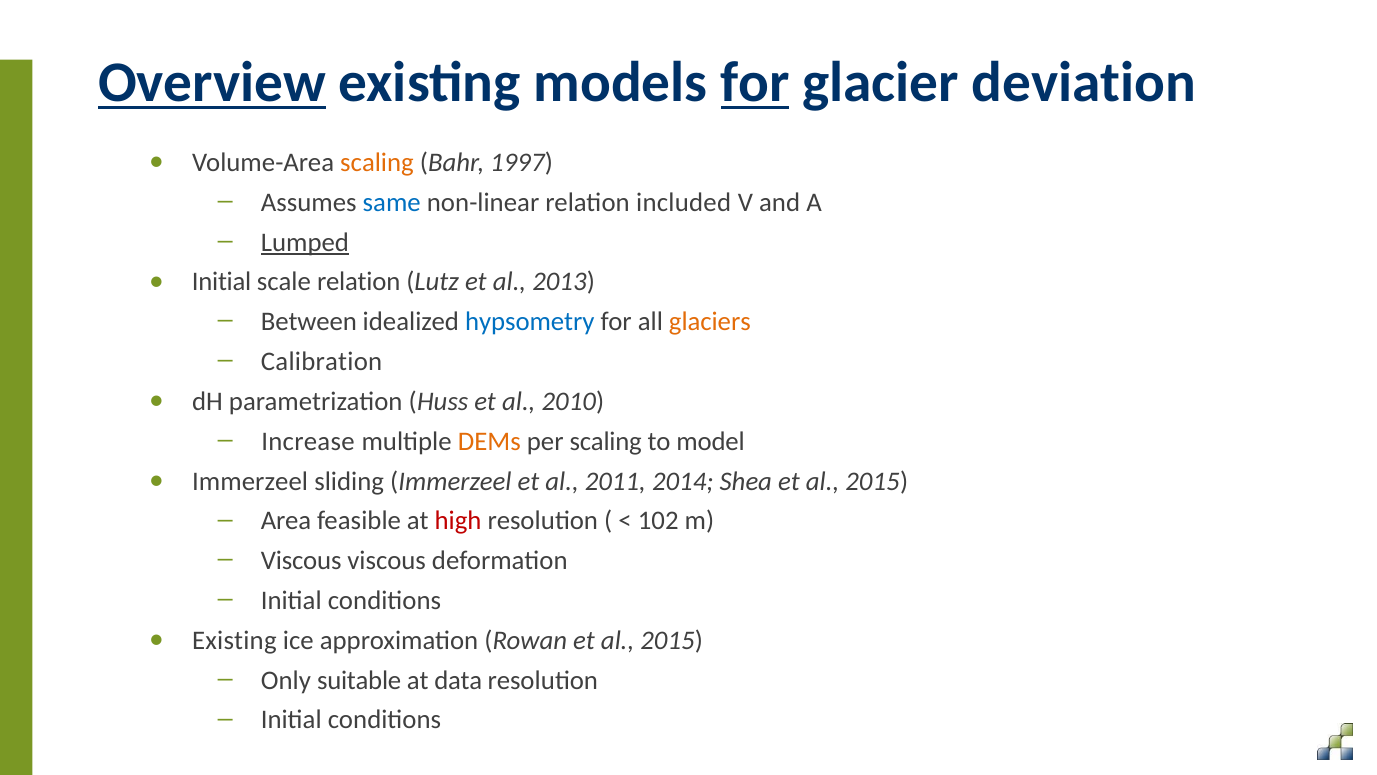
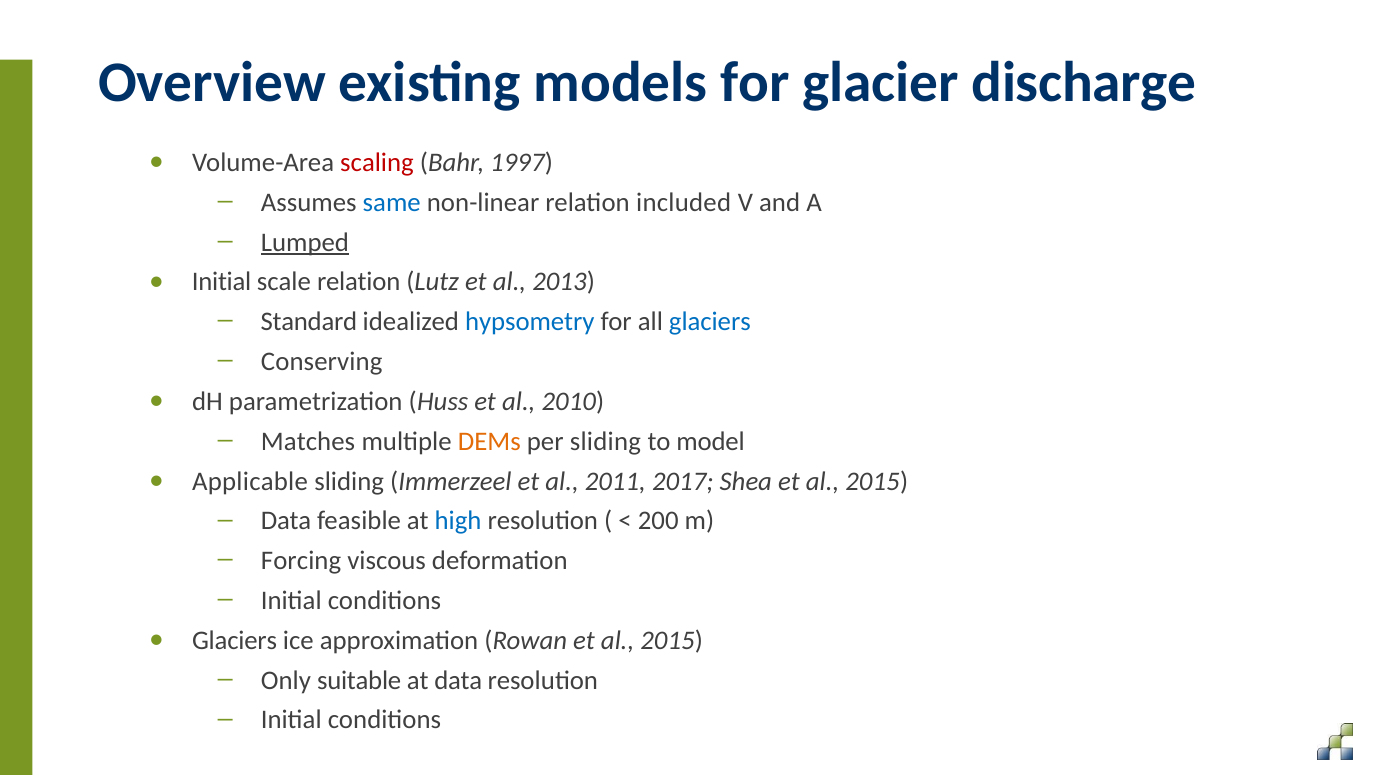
Overview underline: present -> none
for at (755, 83) underline: present -> none
deviation: deviation -> discharge
scaling at (377, 163) colour: orange -> red
Between: Between -> Standard
glaciers at (710, 322) colour: orange -> blue
Calibration: Calibration -> Conserving
Increase: Increase -> Matches
per scaling: scaling -> sliding
Immerzeel at (250, 481): Immerzeel -> Applicable
2014: 2014 -> 2017
Area at (286, 521): Area -> Data
high colour: red -> blue
102: 102 -> 200
Viscous at (301, 561): Viscous -> Forcing
Existing at (234, 640): Existing -> Glaciers
